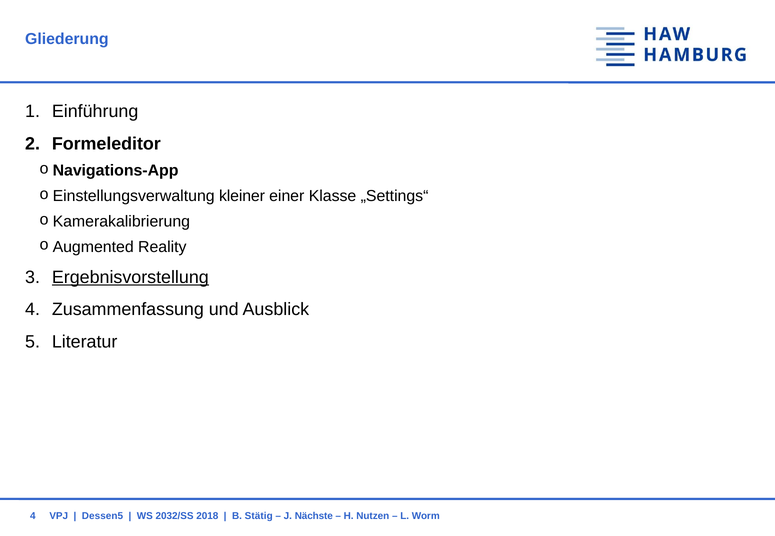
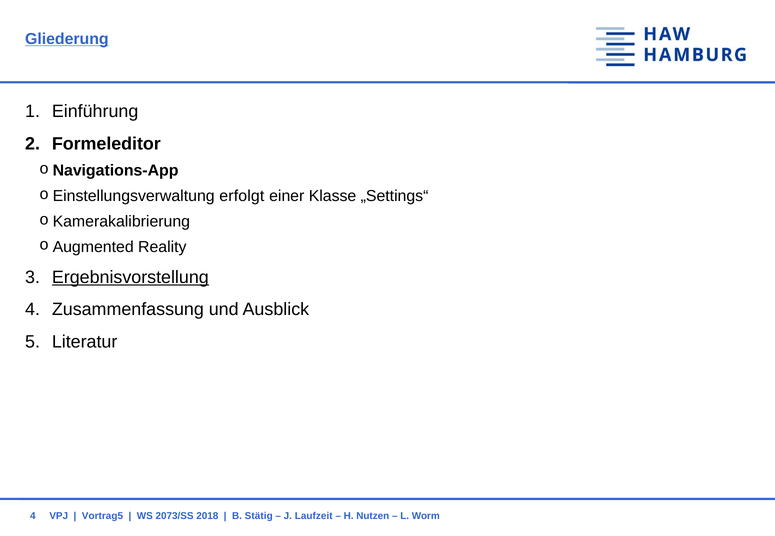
Gliederung underline: none -> present
kleiner: kleiner -> erfolgt
Dessen5: Dessen5 -> Vortrag5
2032/SS: 2032/SS -> 2073/SS
Nächste: Nächste -> Laufzeit
